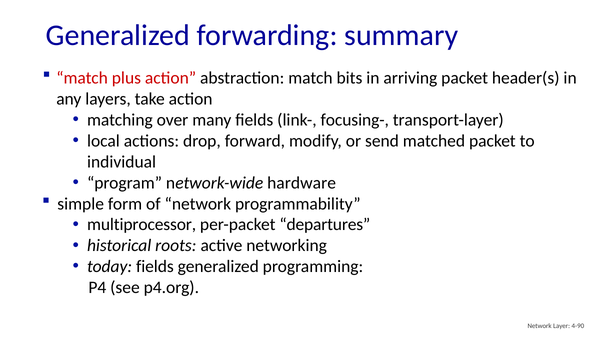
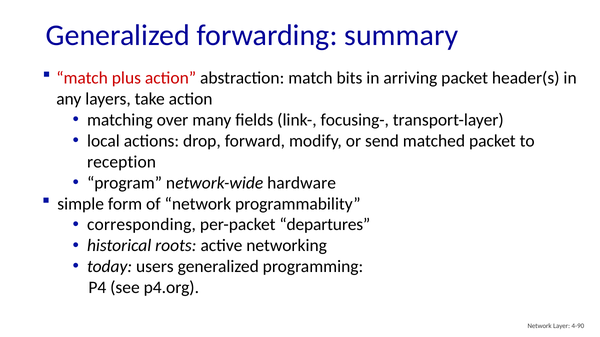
individual: individual -> reception
multiprocessor: multiprocessor -> corresponding
today fields: fields -> users
